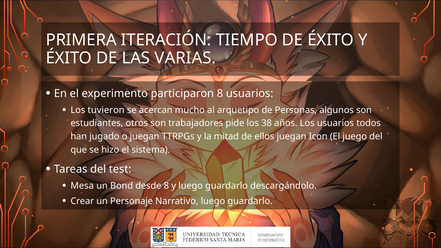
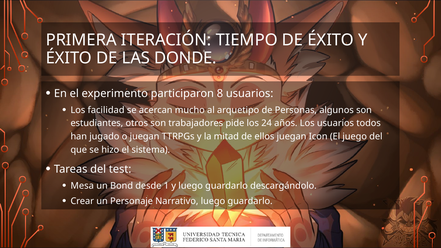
VARIAS: VARIAS -> DONDE
tuvieron: tuvieron -> facilidad
38: 38 -> 24
desde 8: 8 -> 1
